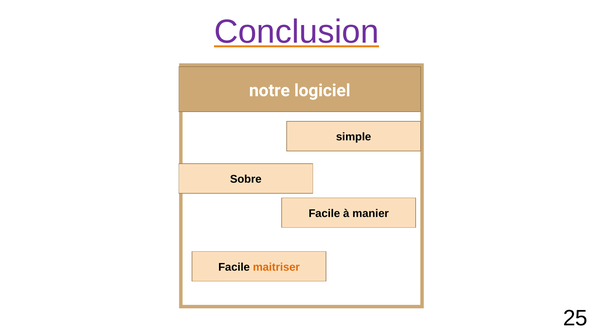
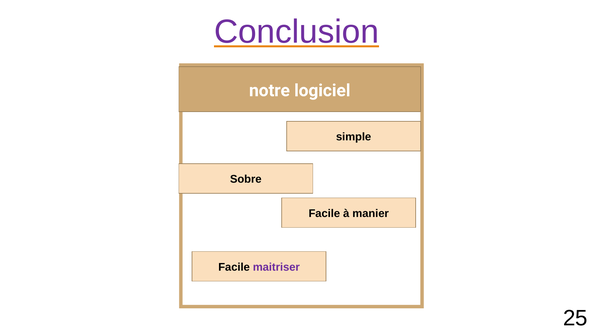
maitriser colour: orange -> purple
